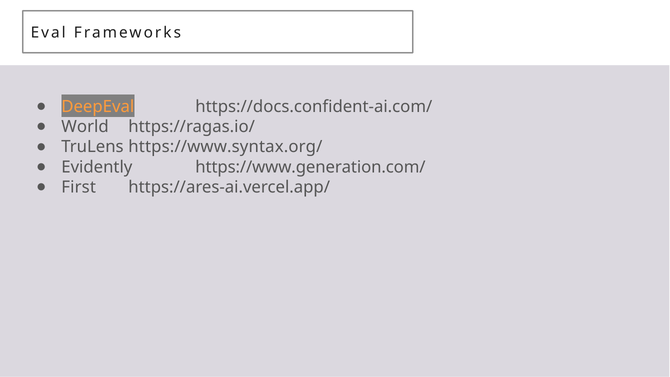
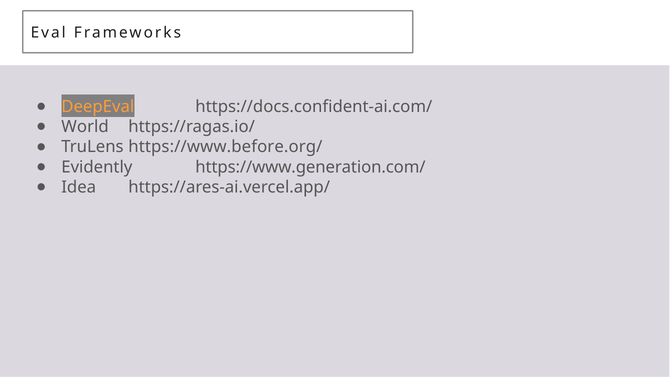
https://www.syntax.org/: https://www.syntax.org/ -> https://www.before.org/
First: First -> Idea
